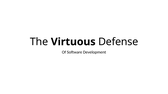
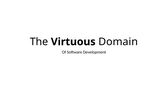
Defense: Defense -> Domain
